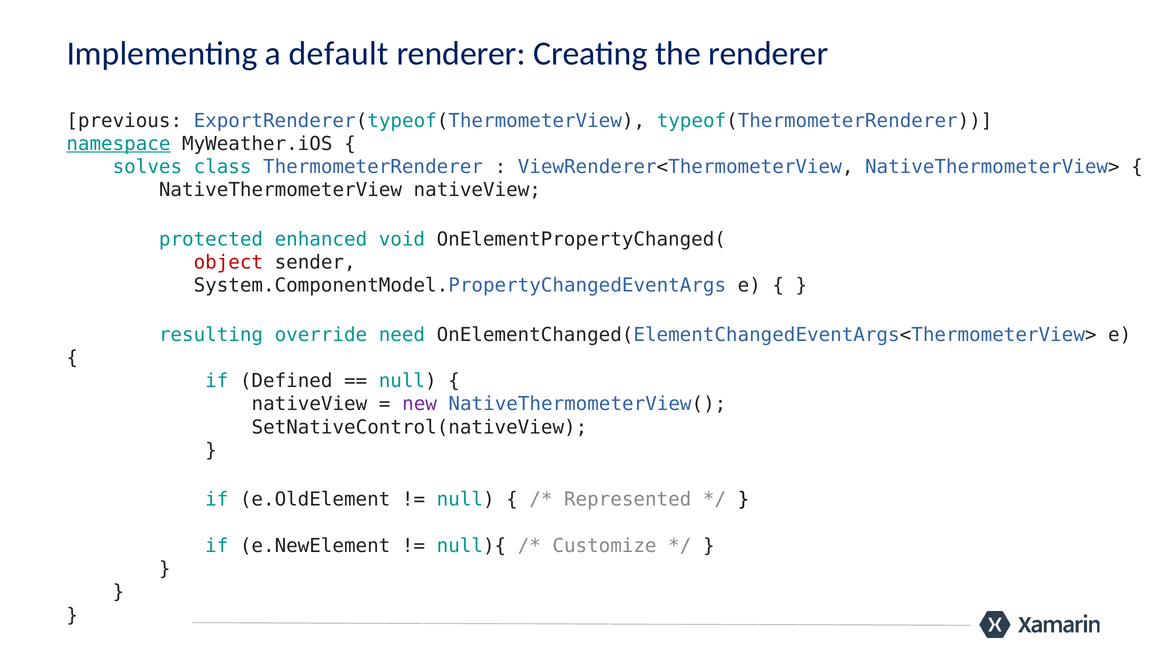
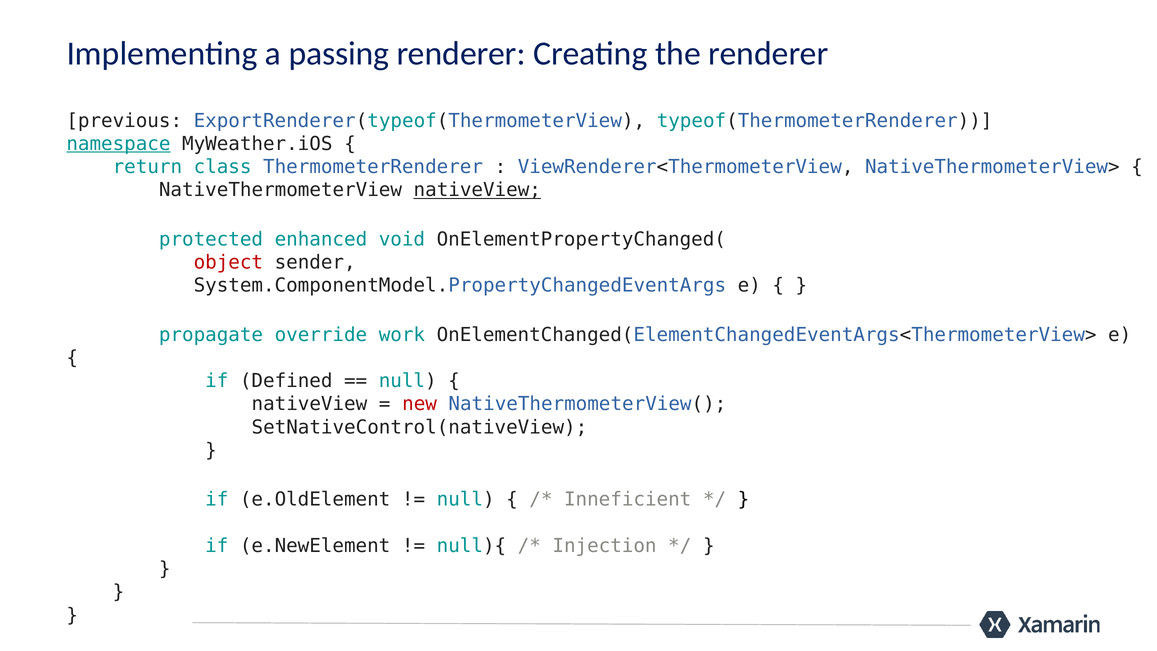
default: default -> passing
solves: solves -> return
nativeView at (477, 190) underline: none -> present
resulting: resulting -> propagate
need: need -> work
new colour: purple -> red
Represented: Represented -> Inneficient
Customize: Customize -> Injection
